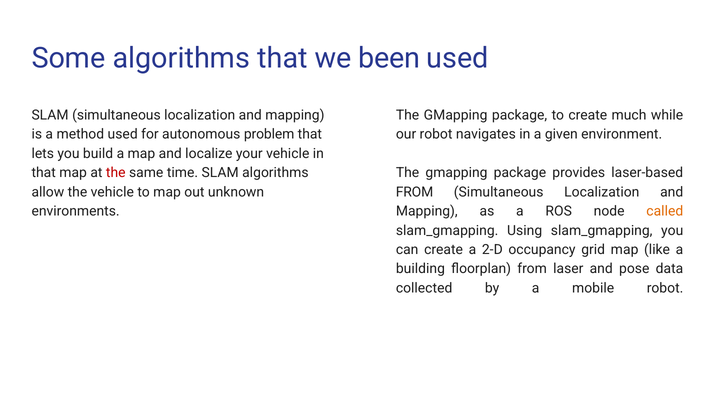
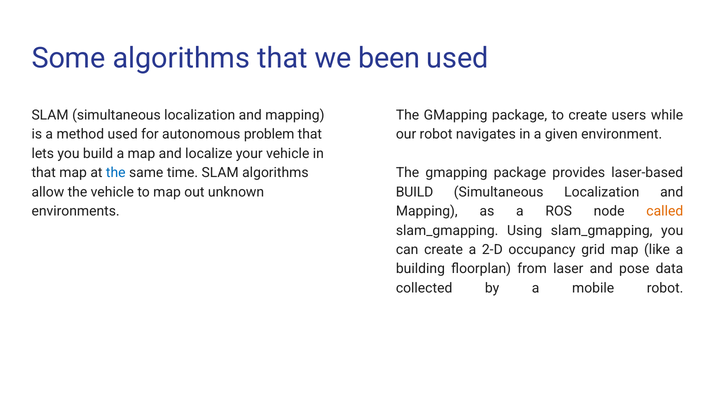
much: much -> users
the at (116, 173) colour: red -> blue
FROM at (415, 192): FROM -> BUILD
